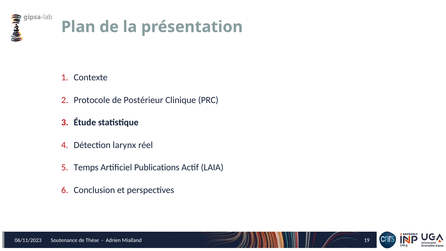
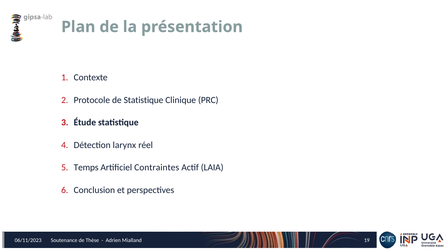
de Postérieur: Postérieur -> Statistique
Publications: Publications -> Contraintes
